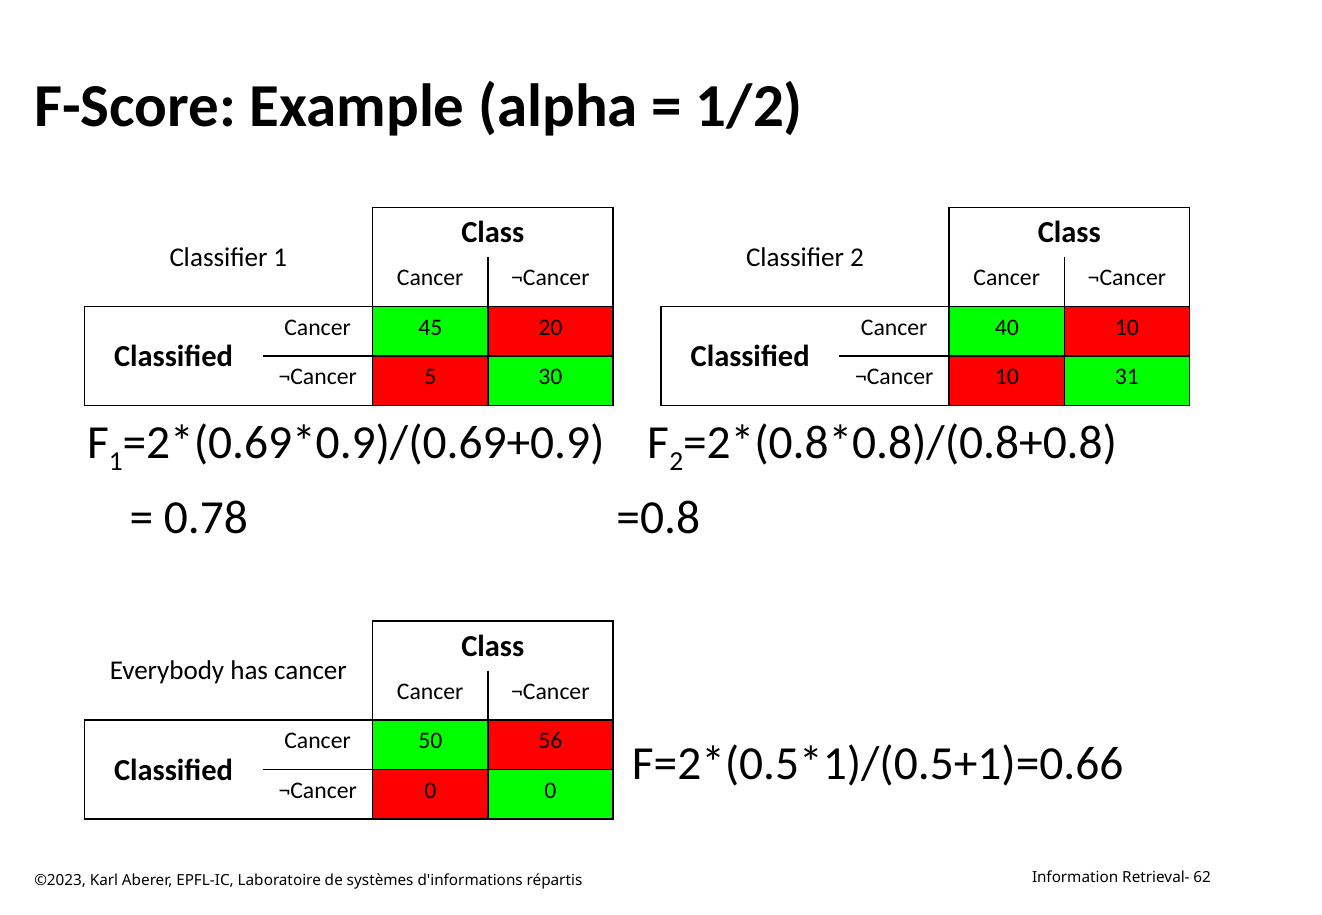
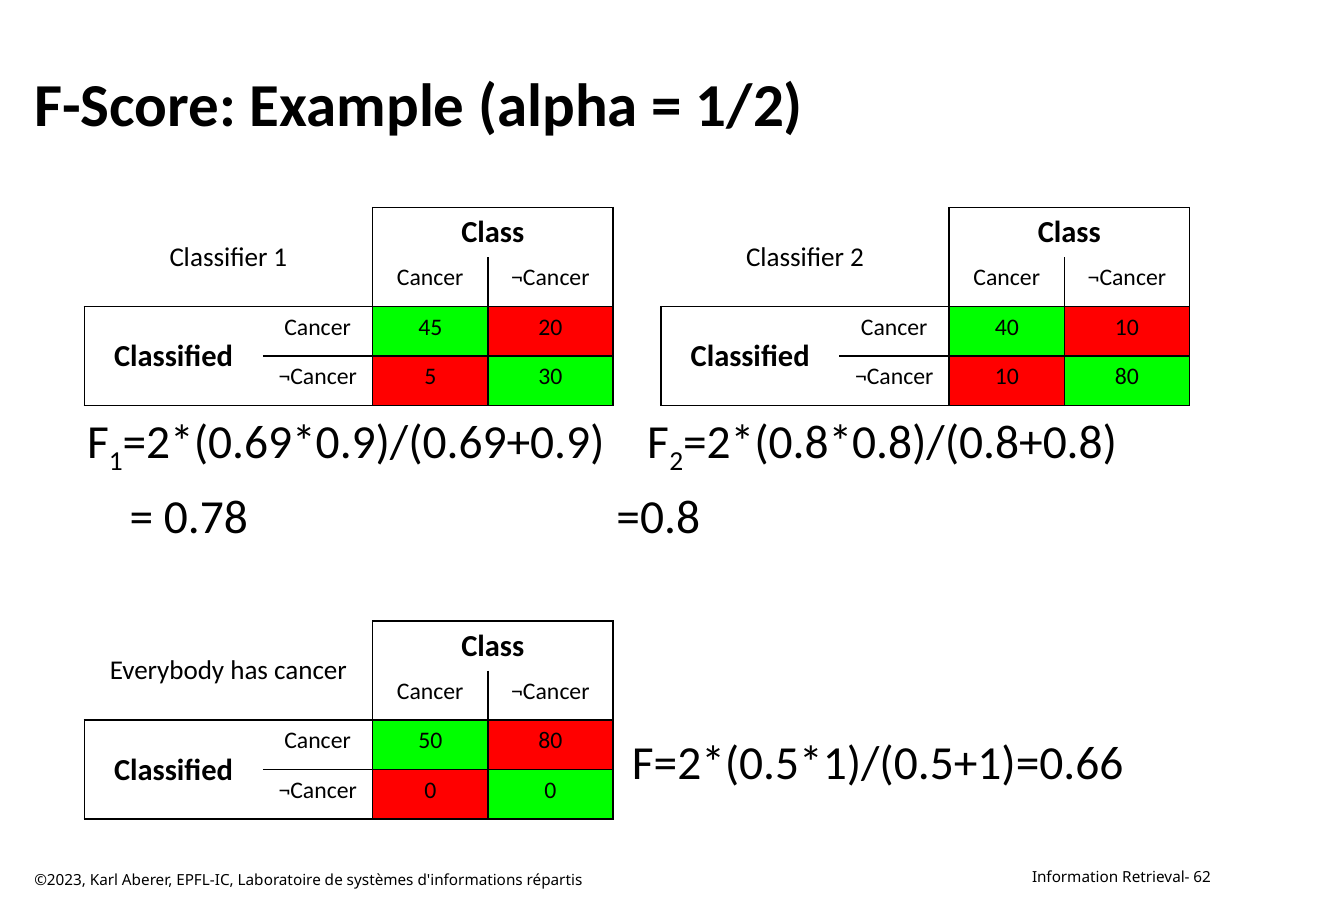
10 31: 31 -> 80
50 56: 56 -> 80
